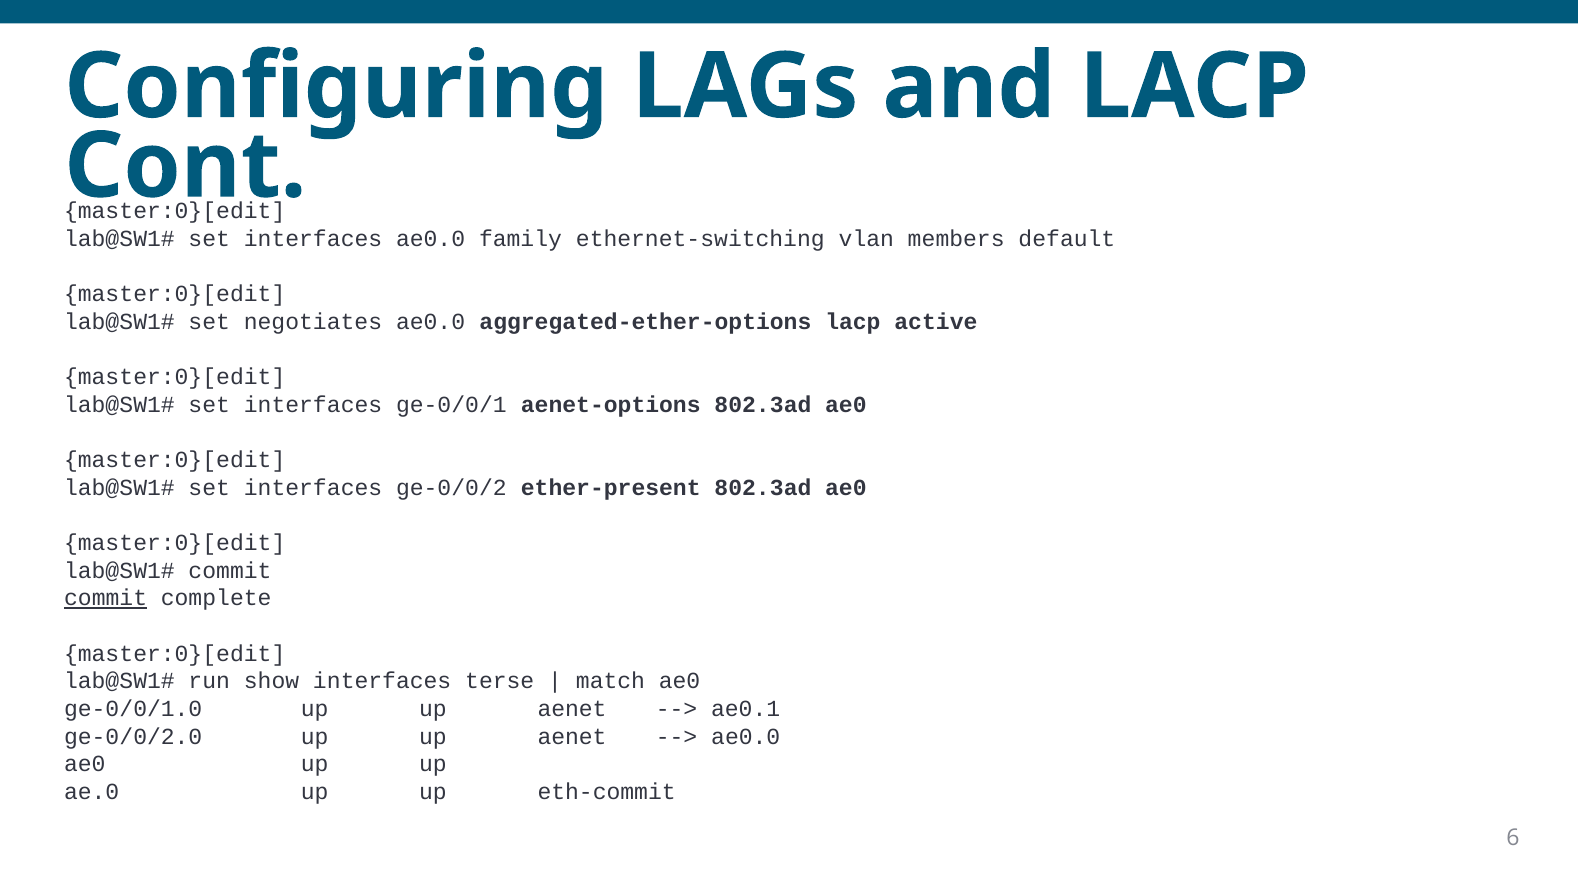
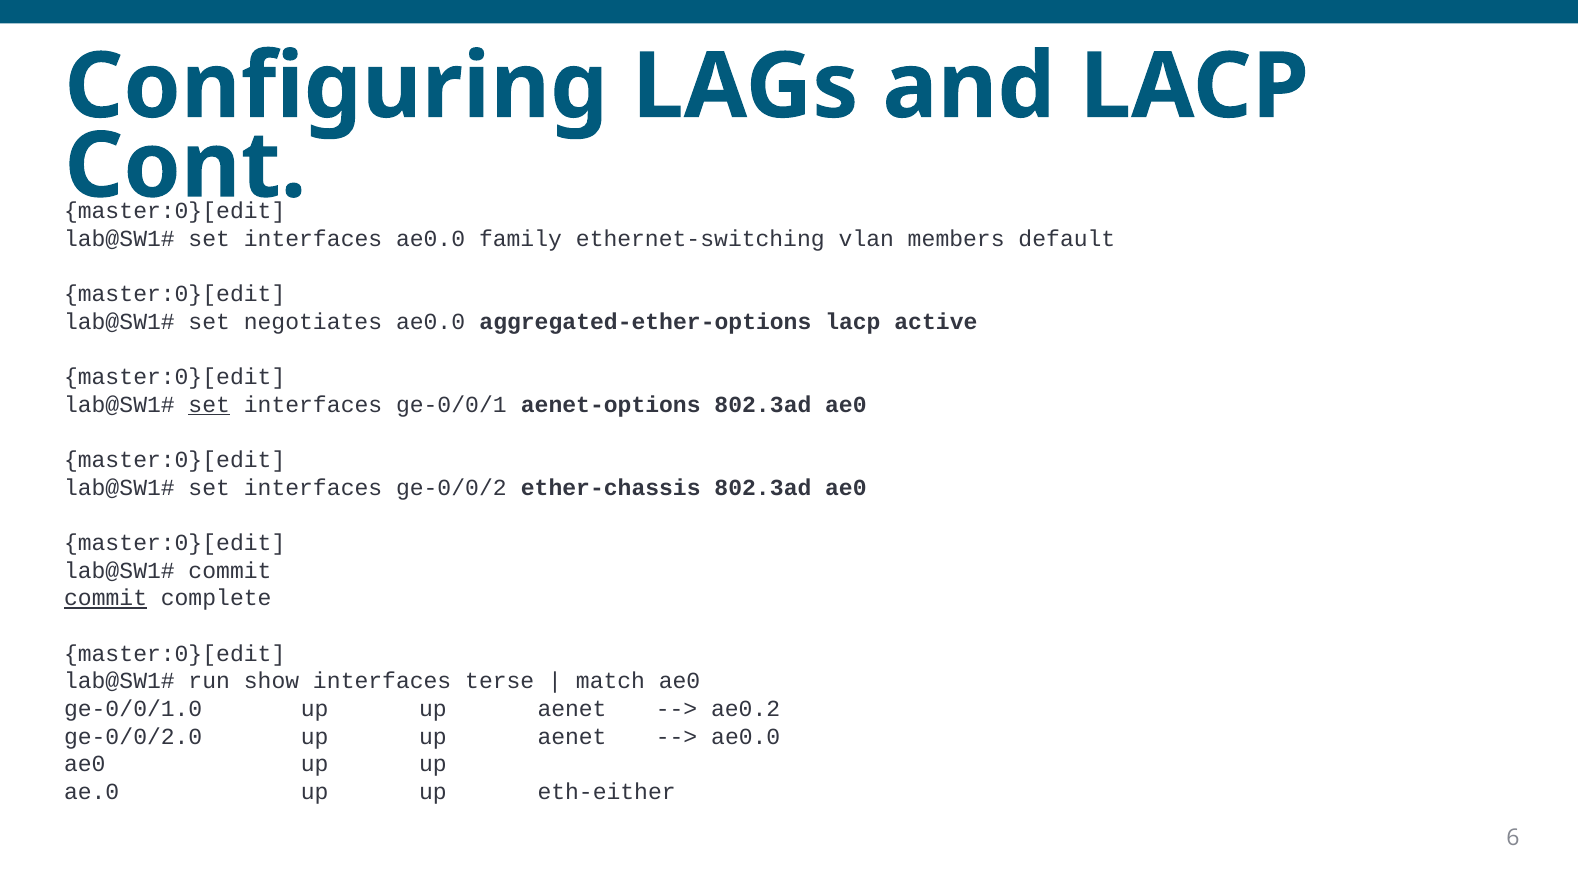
set at (209, 405) underline: none -> present
ether-present: ether-present -> ether-chassis
ae0.1: ae0.1 -> ae0.2
eth-commit: eth-commit -> eth-either
